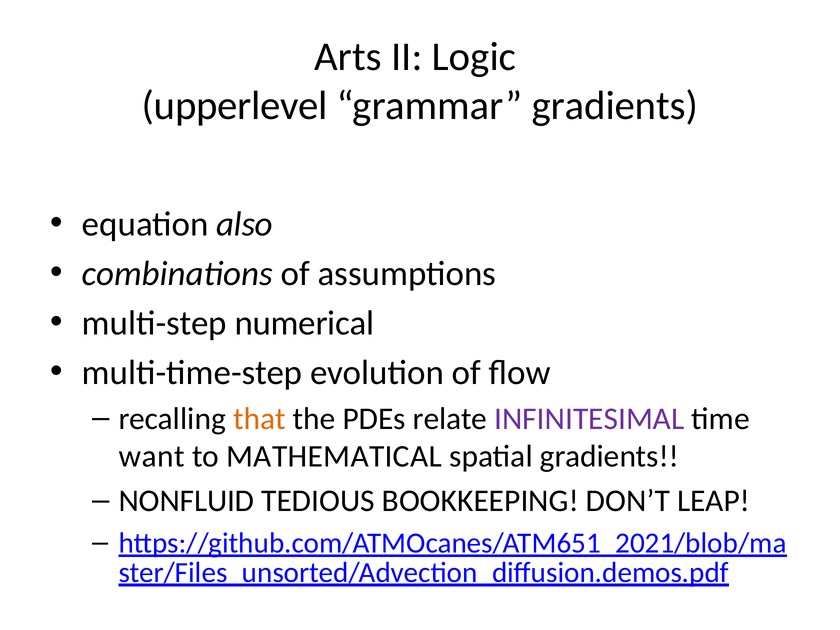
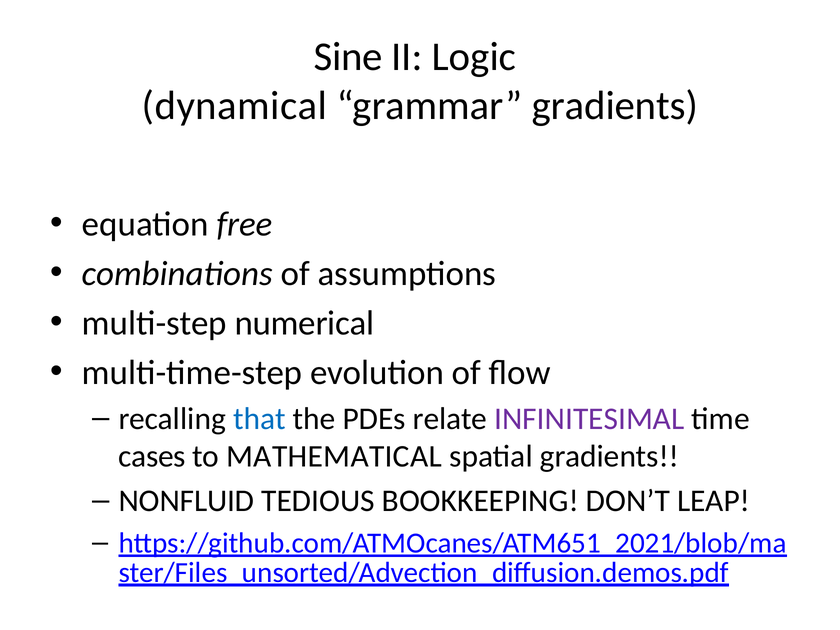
Arts: Arts -> Sine
upperlevel: upperlevel -> dynamical
also: also -> free
that colour: orange -> blue
want: want -> cases
